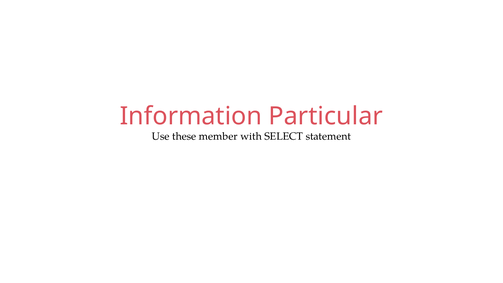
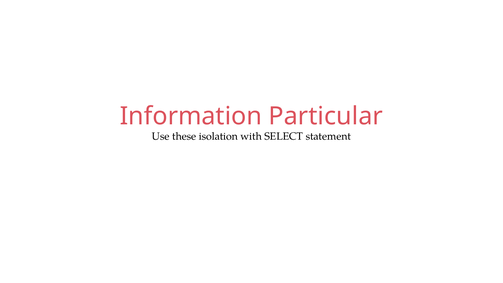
member: member -> isolation
